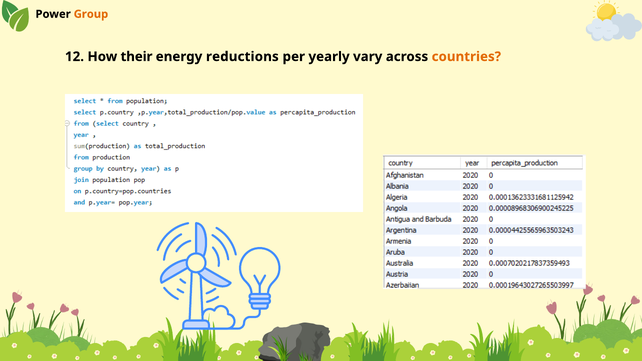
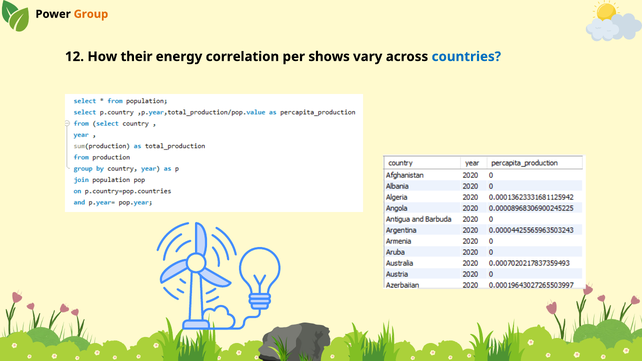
reductions: reductions -> correlation
yearly: yearly -> shows
countries colour: orange -> blue
